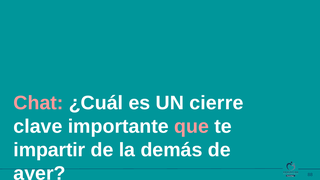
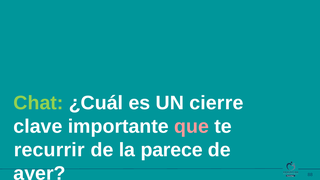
Chat colour: pink -> light green
impartir: impartir -> recurrir
demás: demás -> parece
